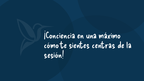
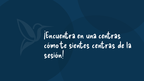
¡Conciencia: ¡Conciencia -> ¡Encuentra
una máximo: máximo -> centras
